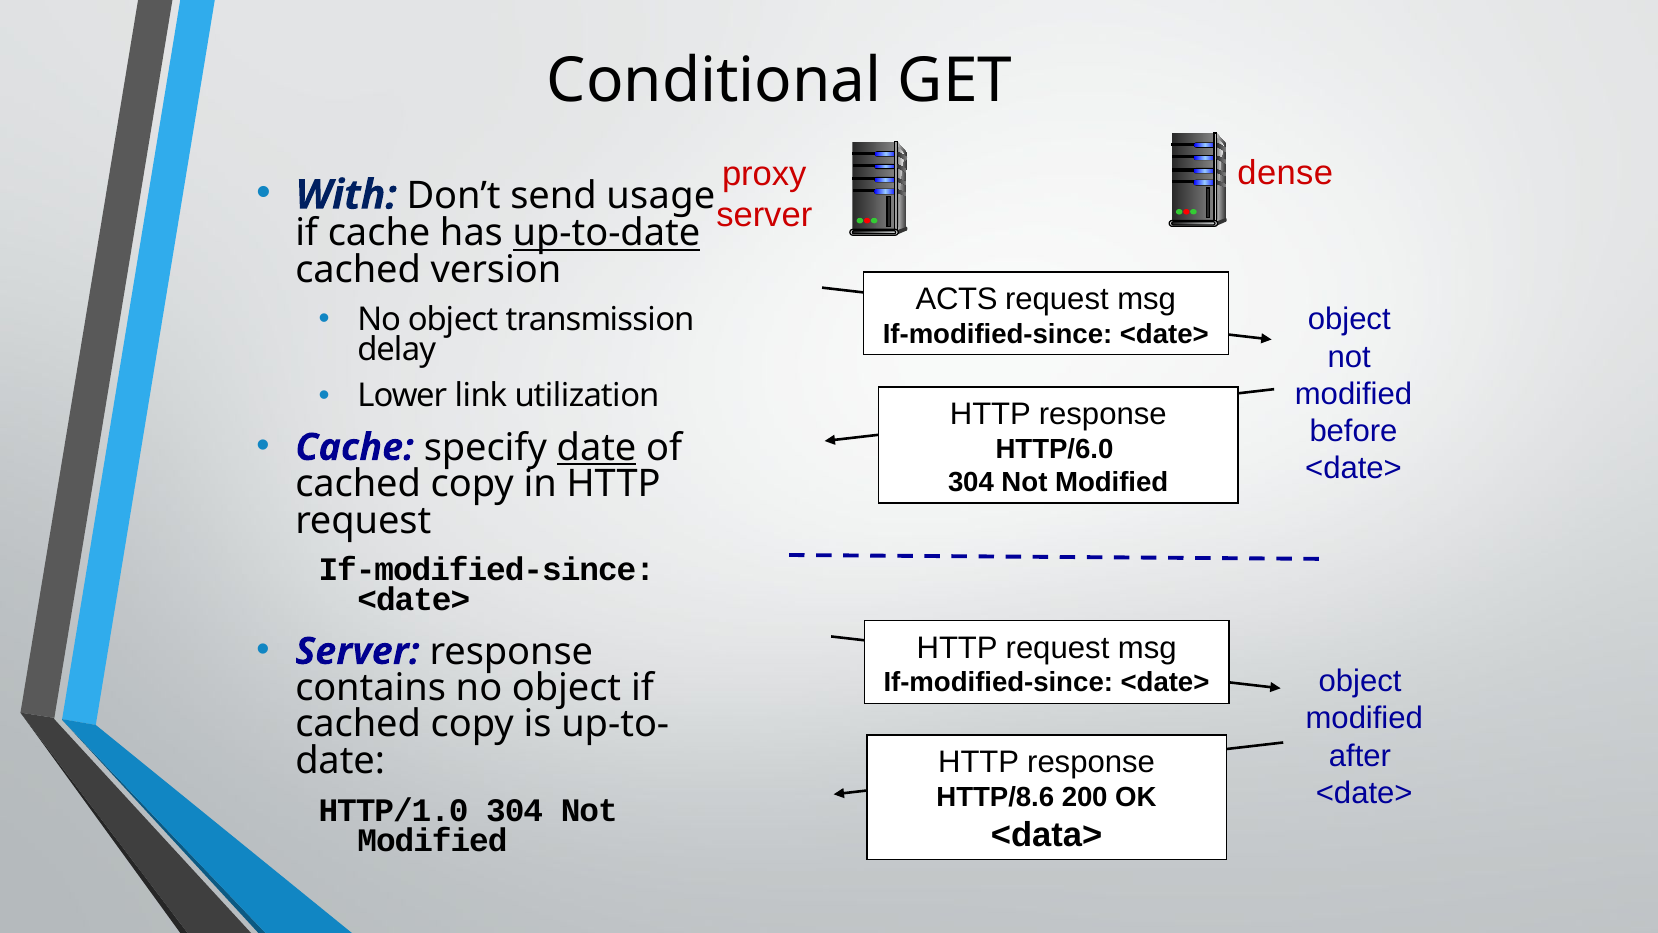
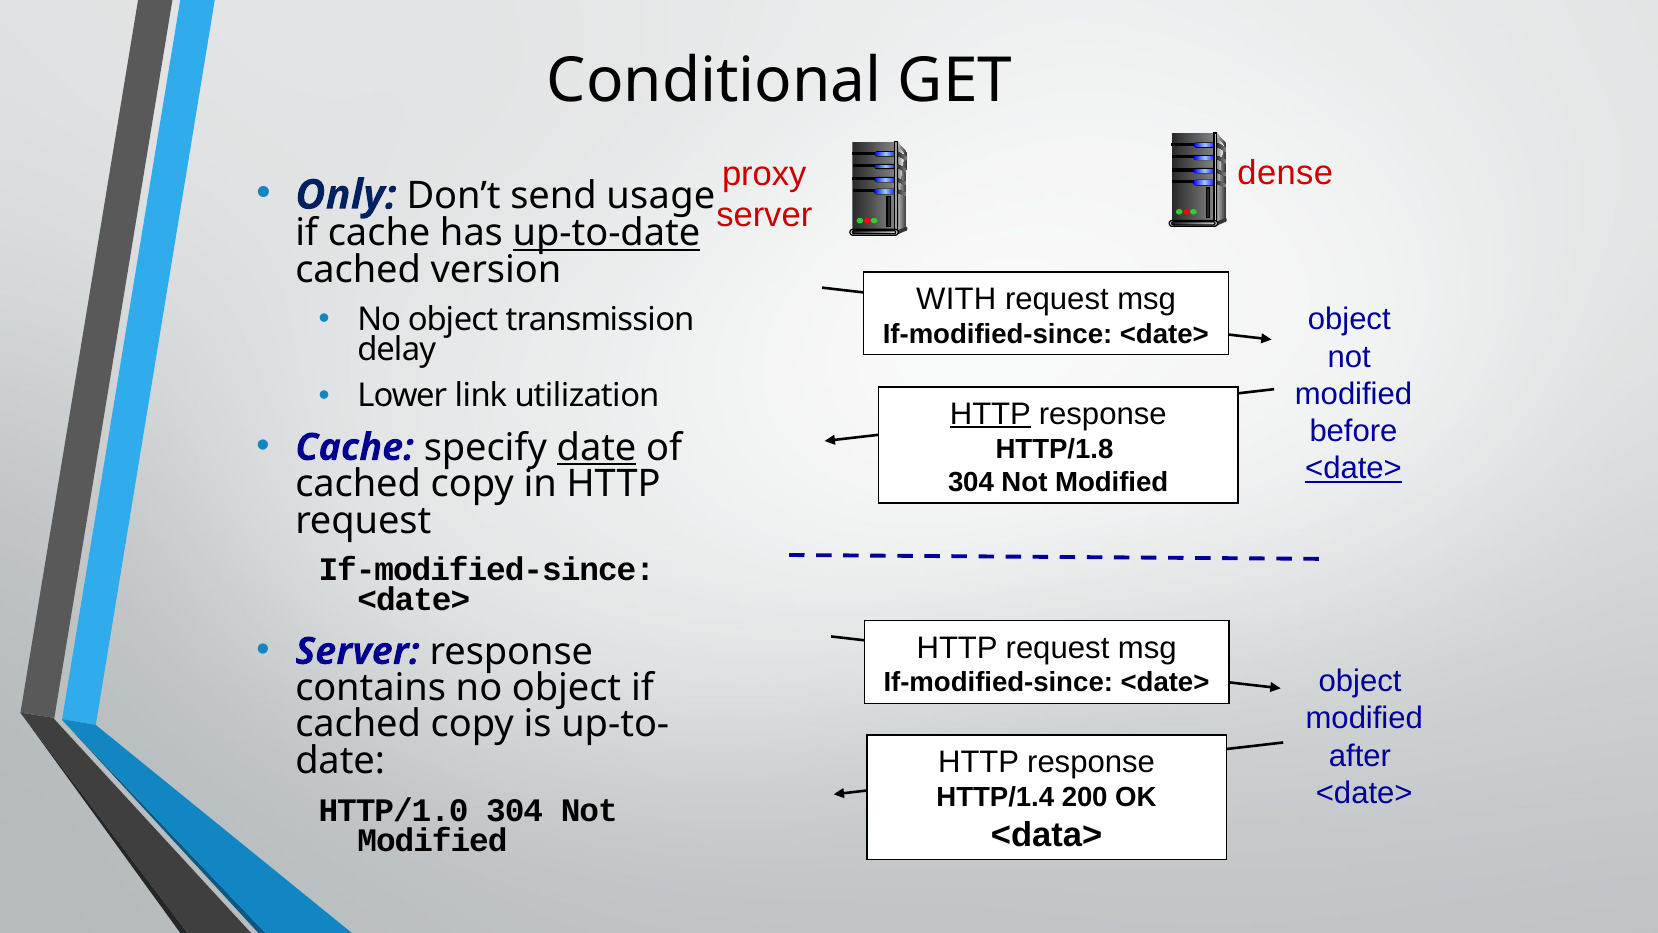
With: With -> Only
ACTS: ACTS -> WITH
HTTP at (990, 414) underline: none -> present
HTTP/6.0: HTTP/6.0 -> HTTP/1.8
<date> at (1353, 469) underline: none -> present
HTTP/8.6: HTTP/8.6 -> HTTP/1.4
